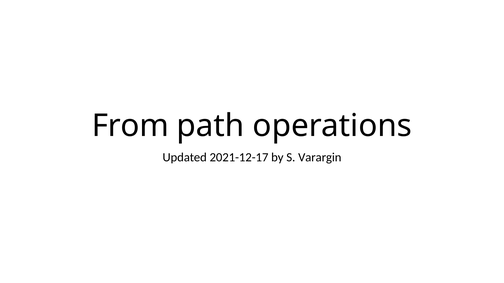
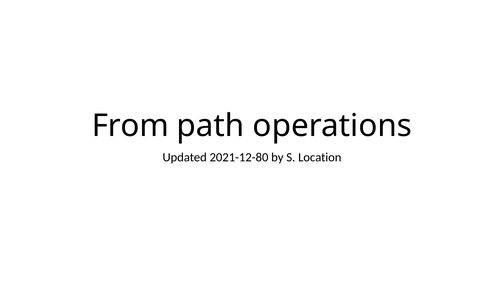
2021-12-17: 2021-12-17 -> 2021-12-80
Varargin: Varargin -> Location
